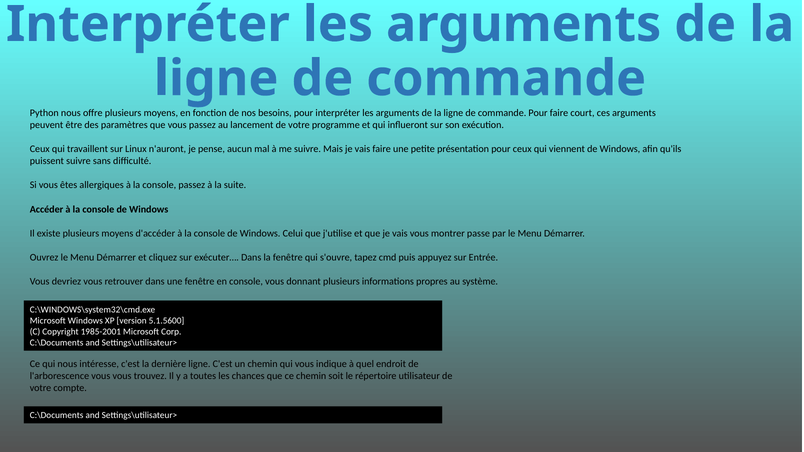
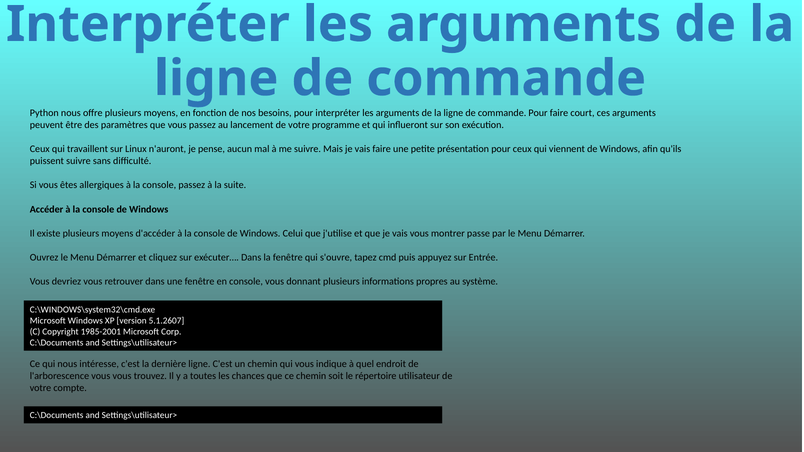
5.1.5600: 5.1.5600 -> 5.1.2607
